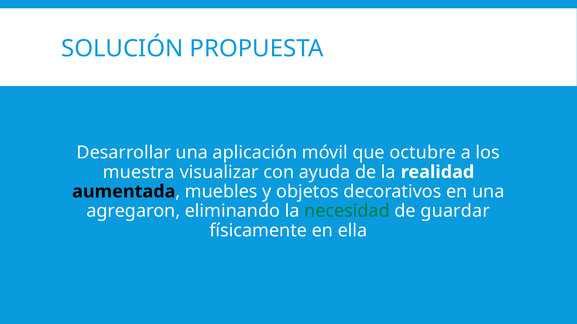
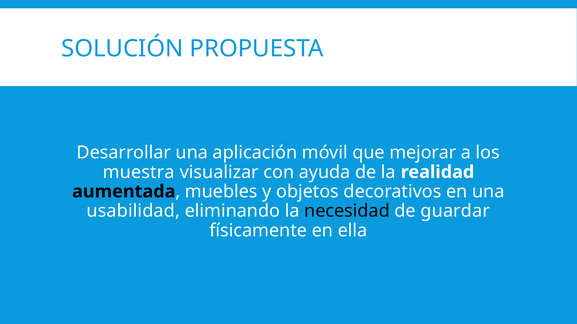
octubre: octubre -> mejorar
agregaron: agregaron -> usabilidad
necesidad colour: green -> black
